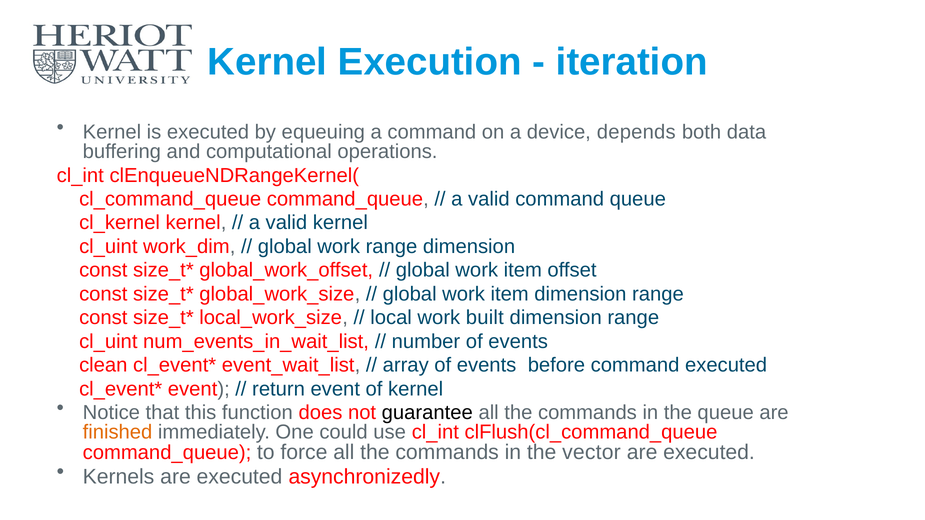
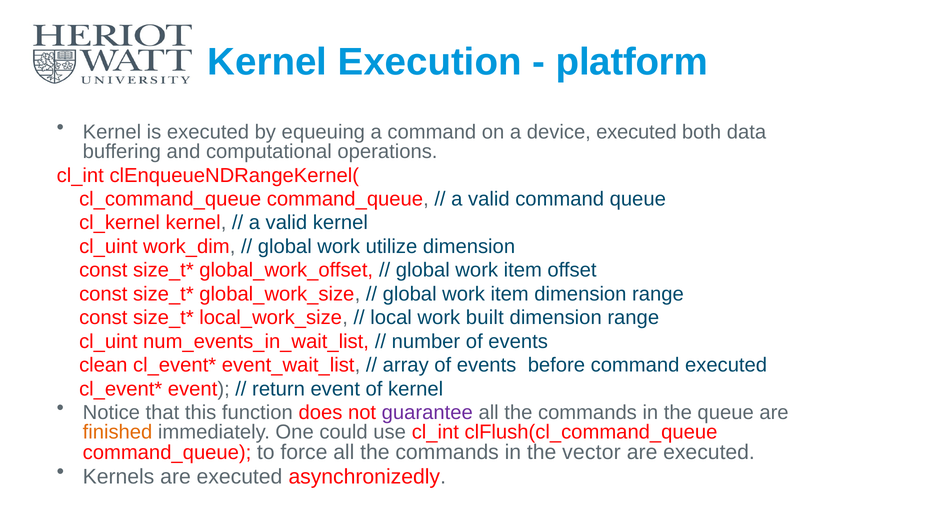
iteration: iteration -> platform
device depends: depends -> executed
work range: range -> utilize
guarantee colour: black -> purple
